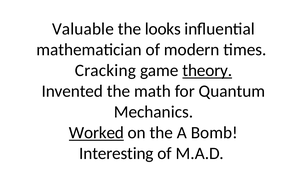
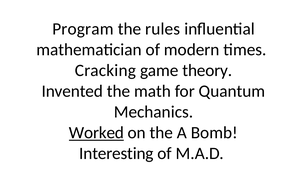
Valuable: Valuable -> Program
looks: looks -> rules
theory underline: present -> none
